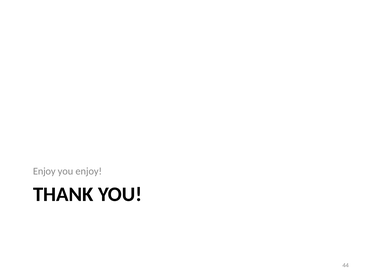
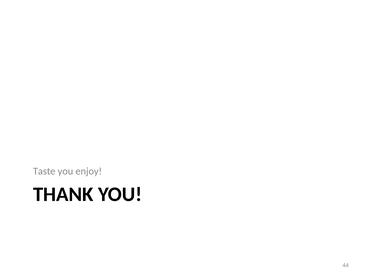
Enjoy at (44, 171): Enjoy -> Taste
